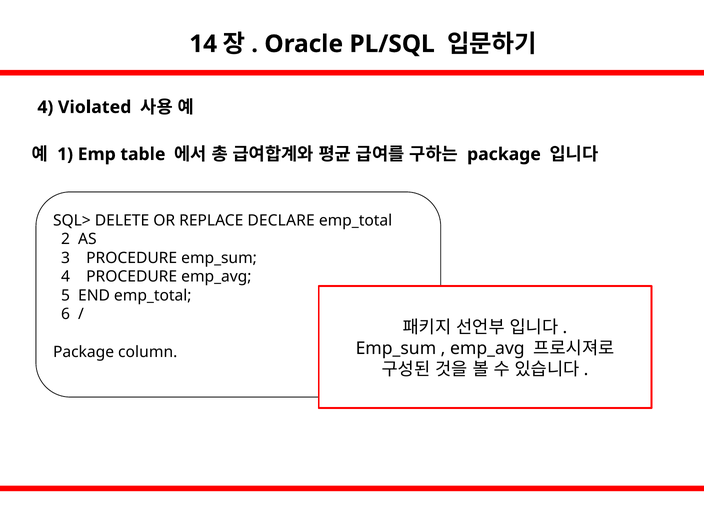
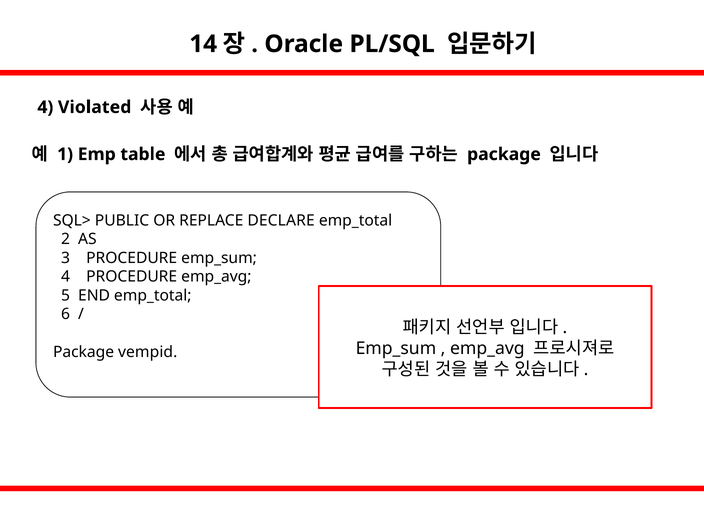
DELETE: DELETE -> PUBLIC
column: column -> vempid
